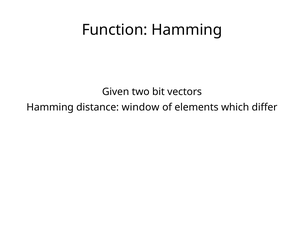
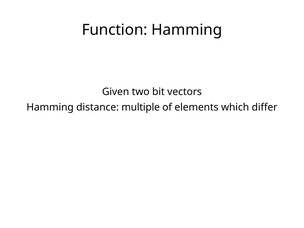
window: window -> multiple
